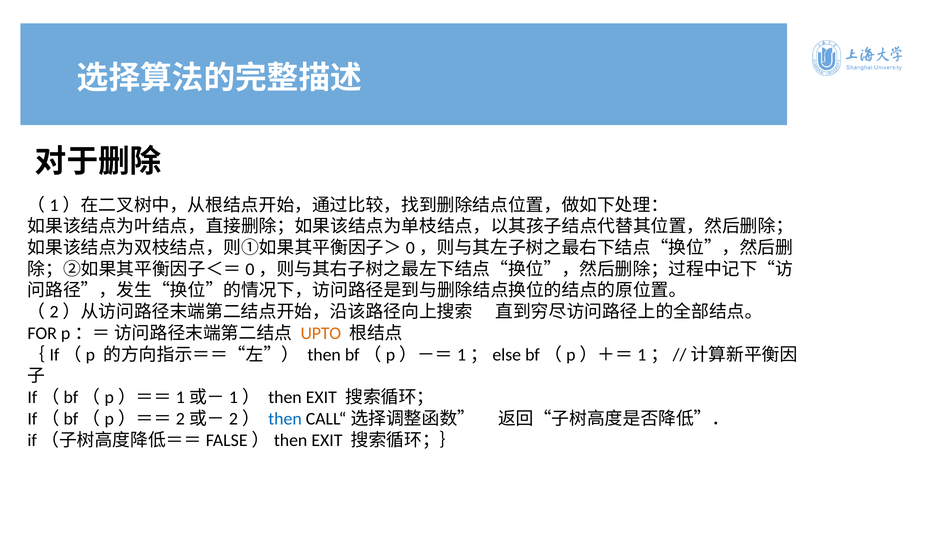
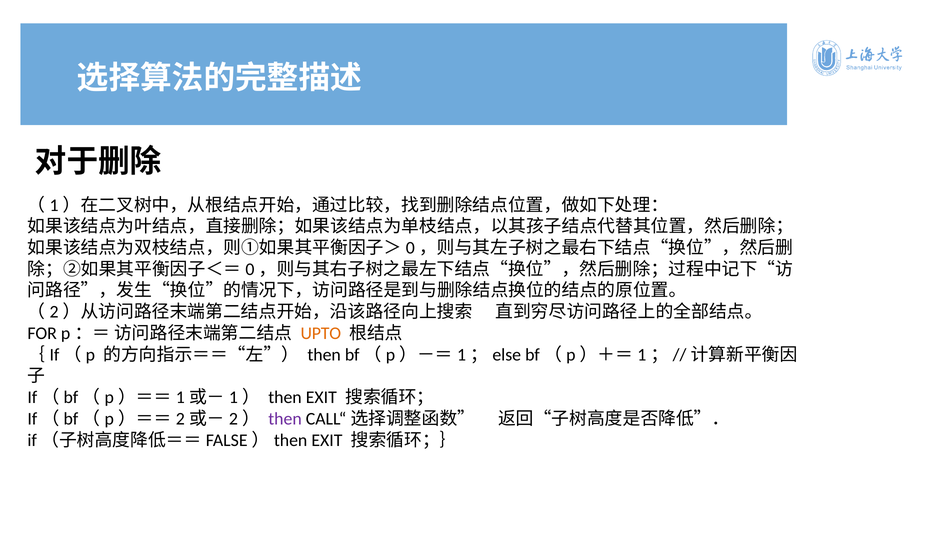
then at (285, 419) colour: blue -> purple
